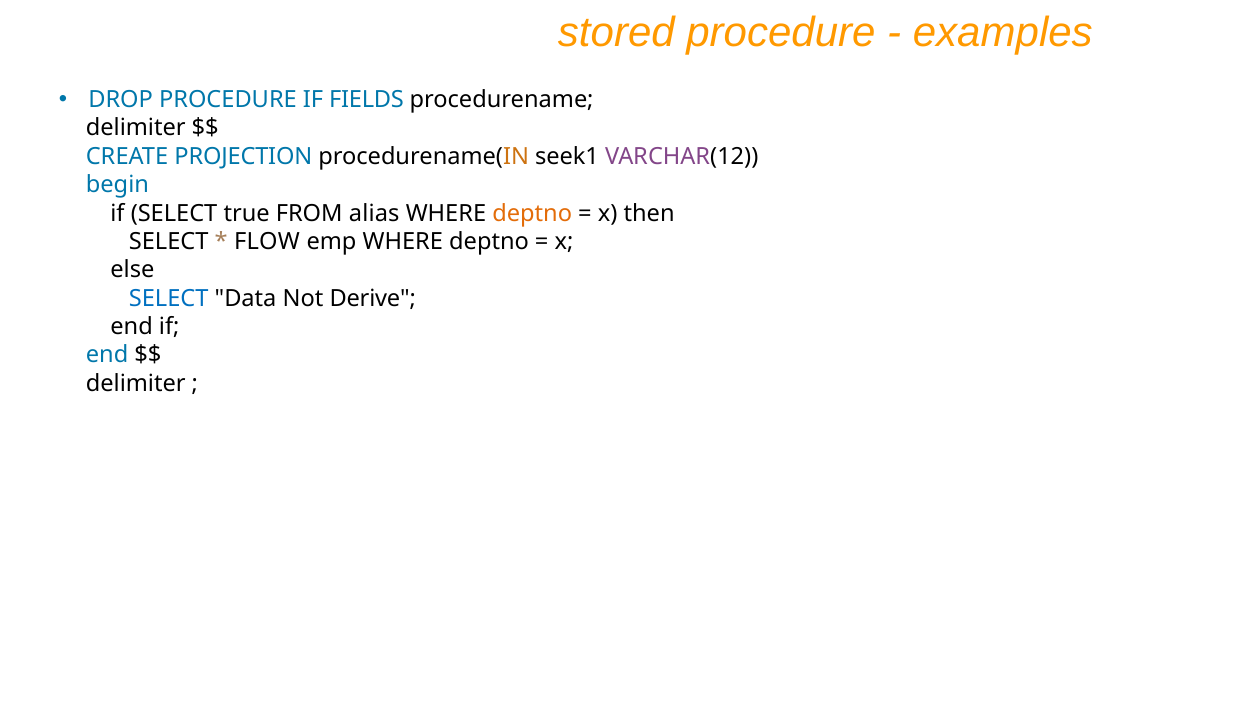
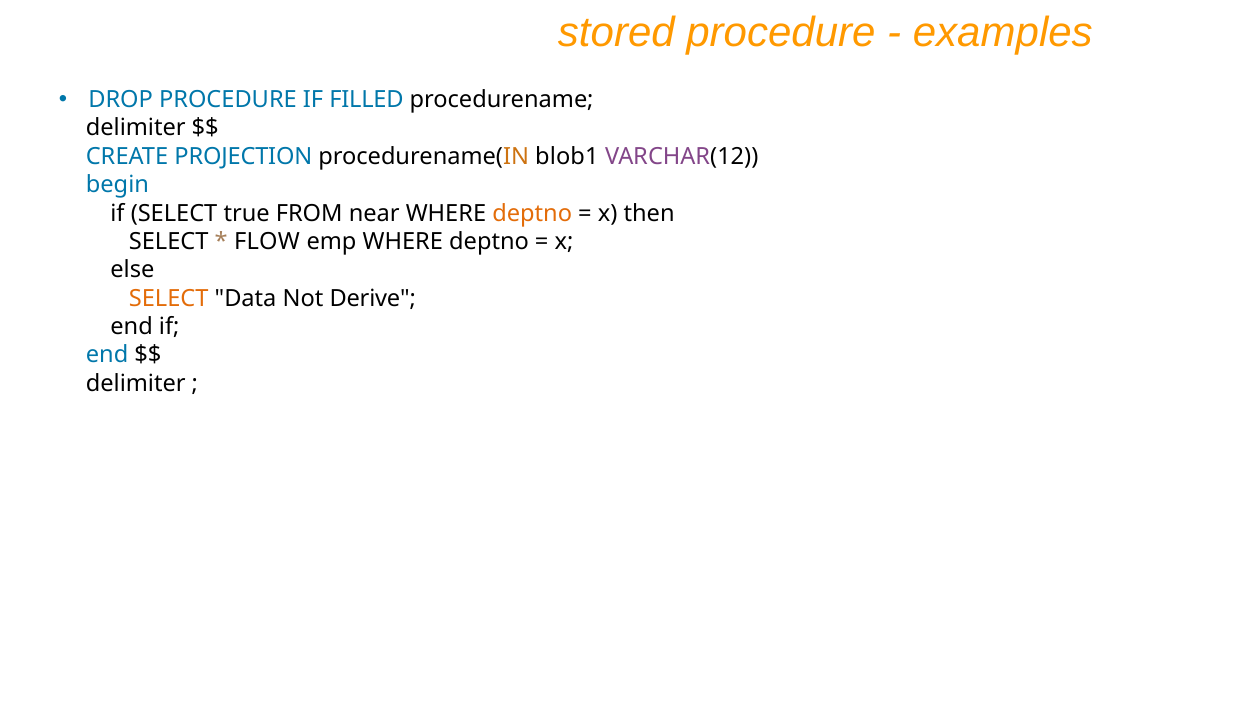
FIELDS: FIELDS -> FILLED
seek1: seek1 -> blob1
alias: alias -> near
SELECT at (169, 298) colour: blue -> orange
